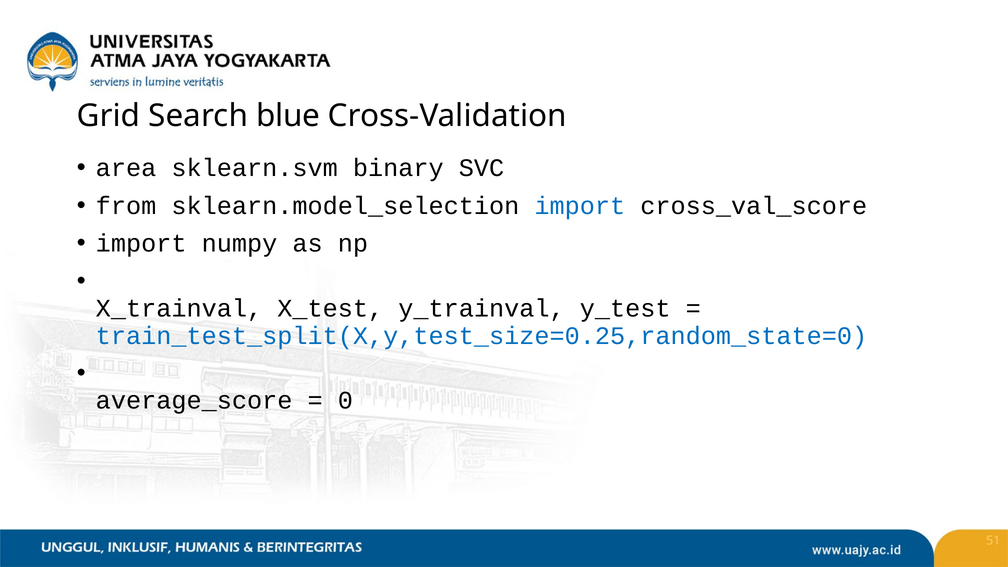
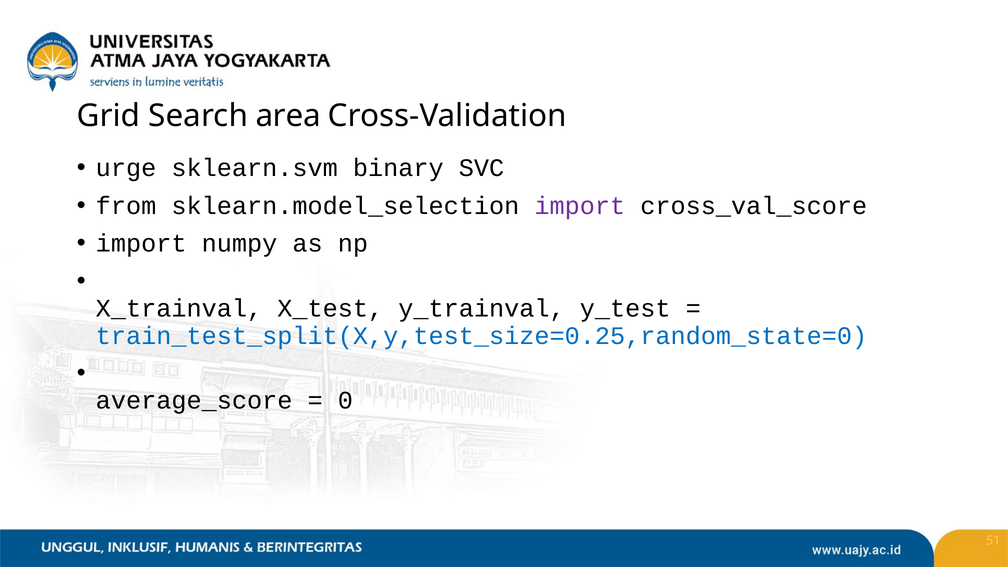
blue: blue -> area
area: area -> urge
import at (580, 206) colour: blue -> purple
